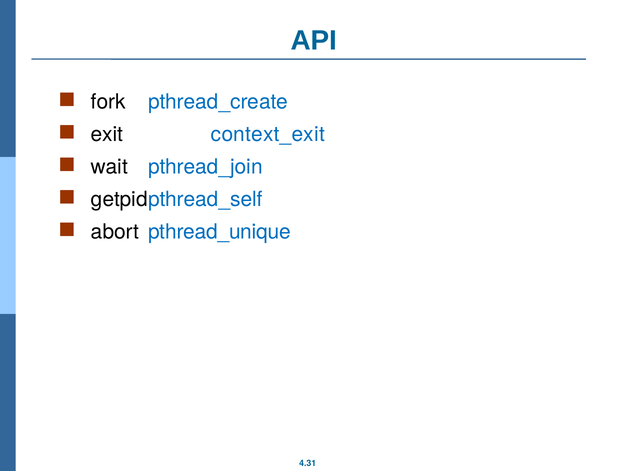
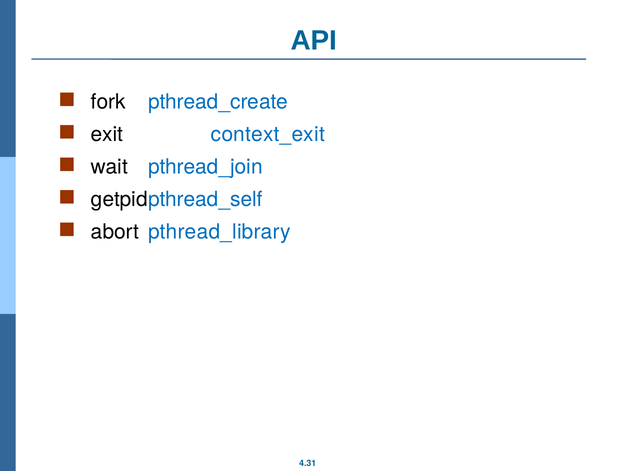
pthread_unique: pthread_unique -> pthread_library
